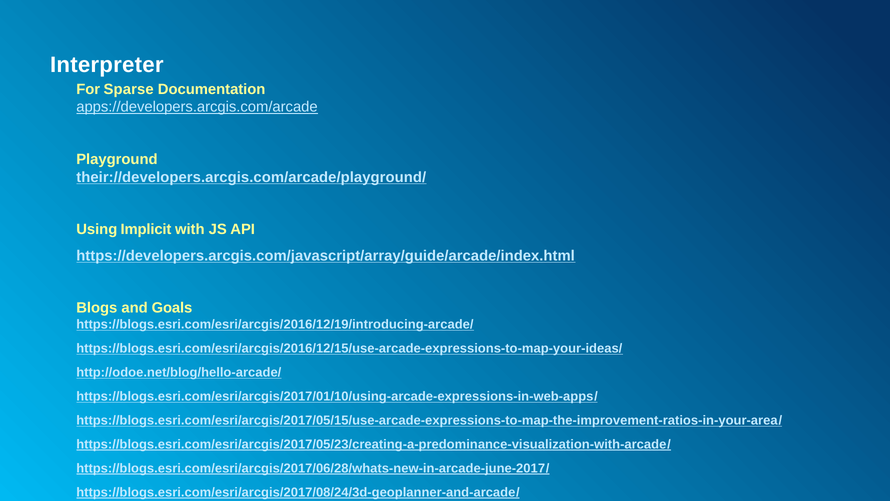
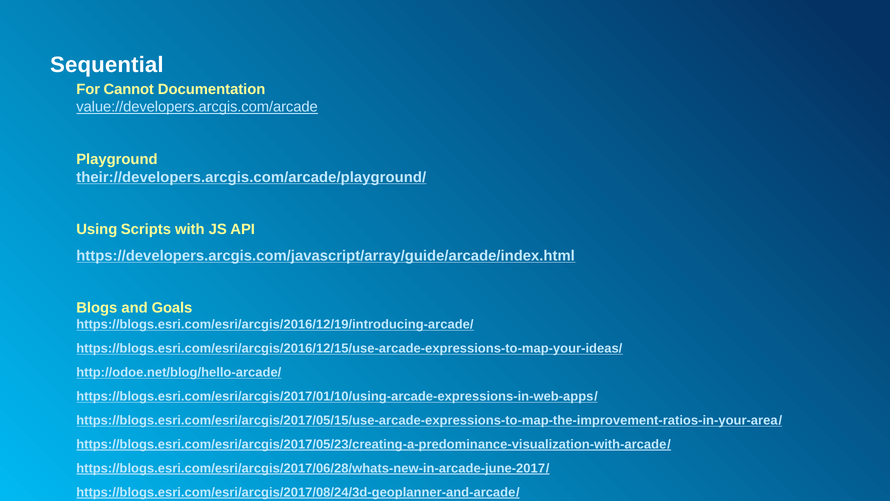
Interpreter: Interpreter -> Sequential
Sparse: Sparse -> Cannot
apps://developers.arcgis.com/arcade: apps://developers.arcgis.com/arcade -> value://developers.arcgis.com/arcade
Implicit: Implicit -> Scripts
